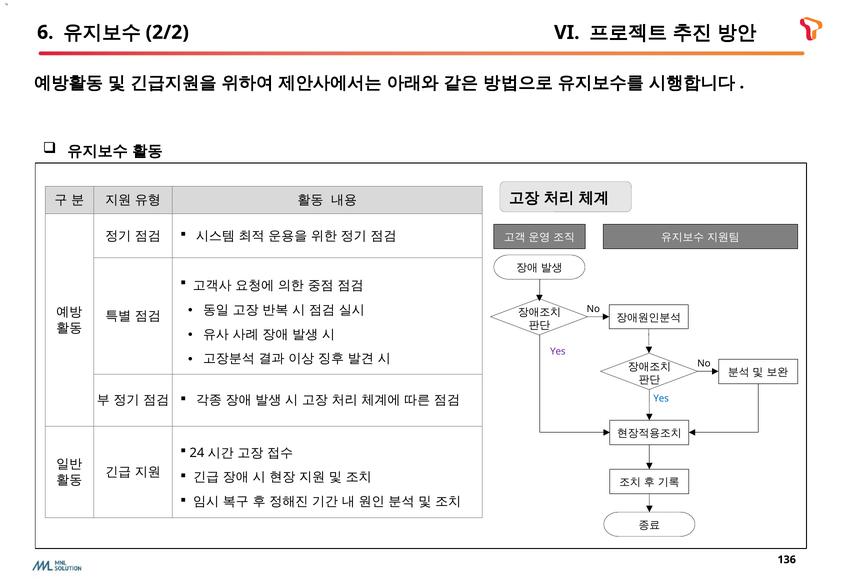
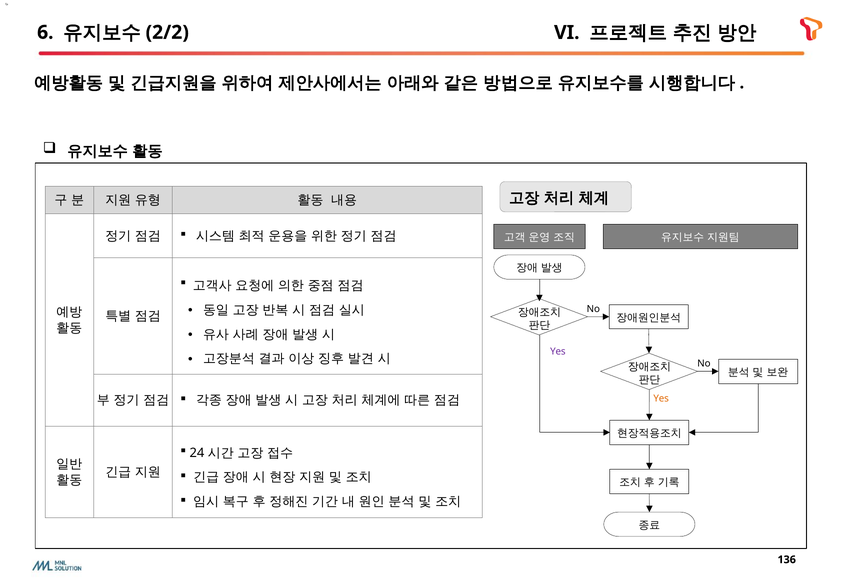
Yes at (661, 398) colour: blue -> orange
